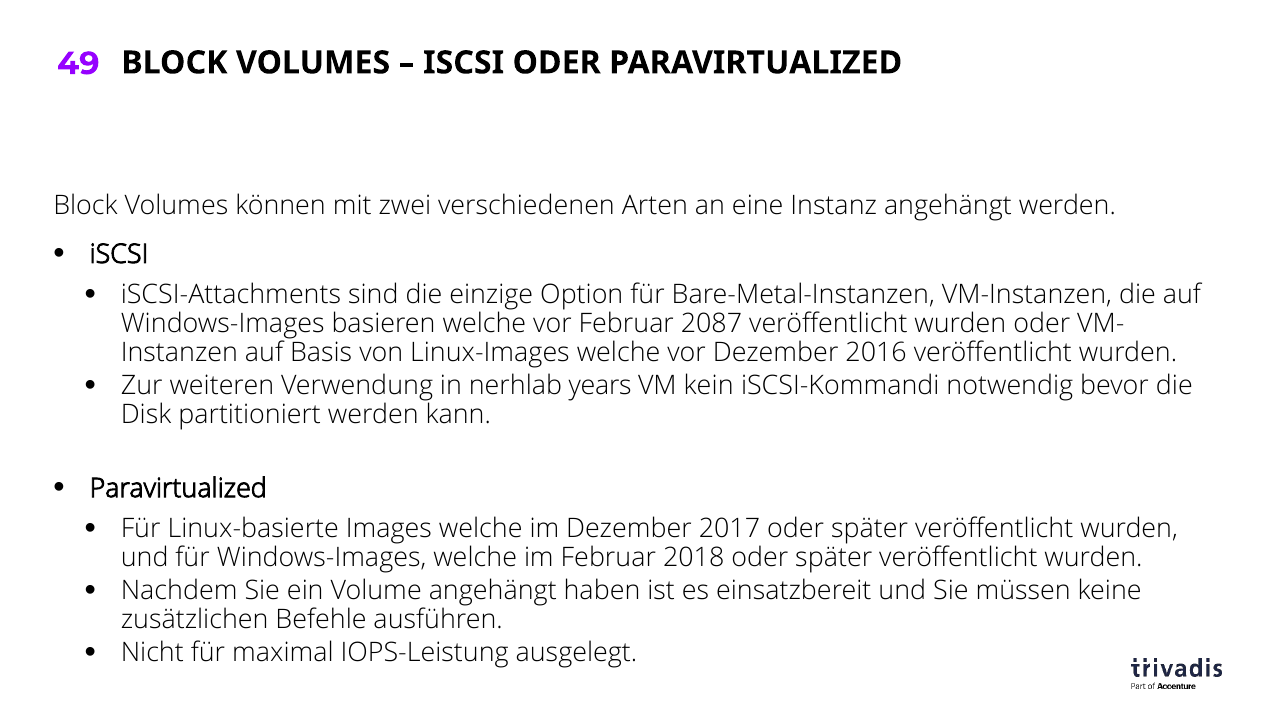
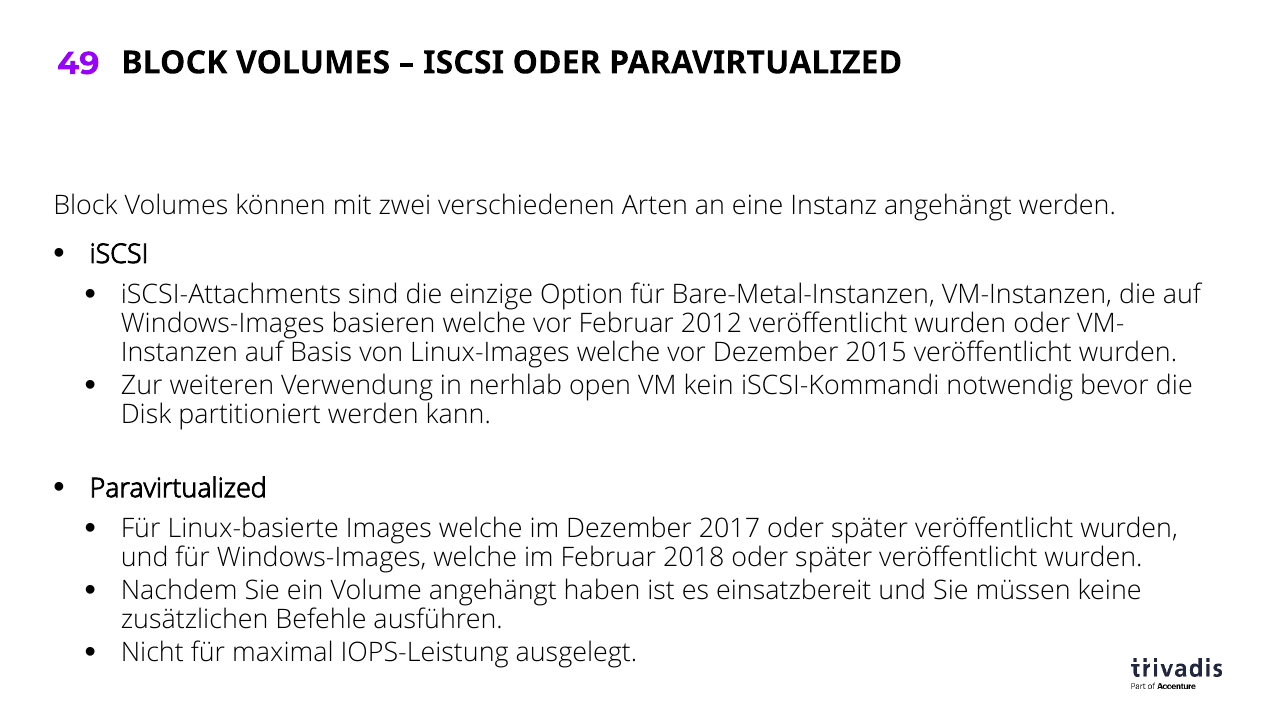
2087: 2087 -> 2012
2016: 2016 -> 2015
years: years -> open
